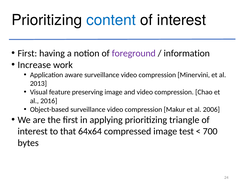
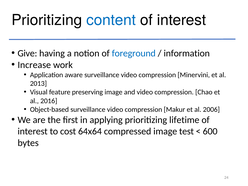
First at (27, 53): First -> Give
foreground colour: purple -> blue
triangle: triangle -> lifetime
that: that -> cost
700: 700 -> 600
